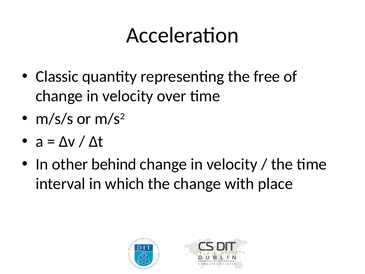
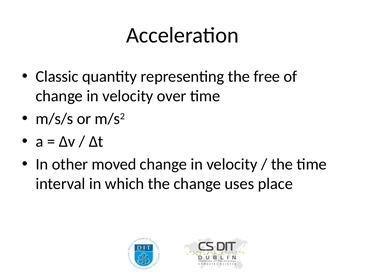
behind: behind -> moved
with: with -> uses
